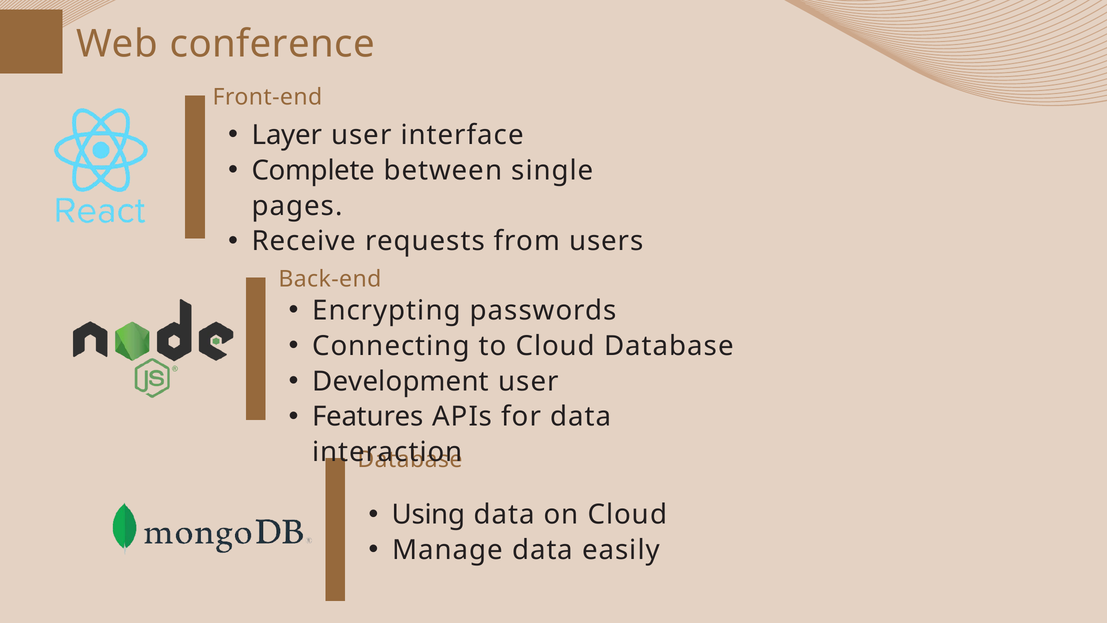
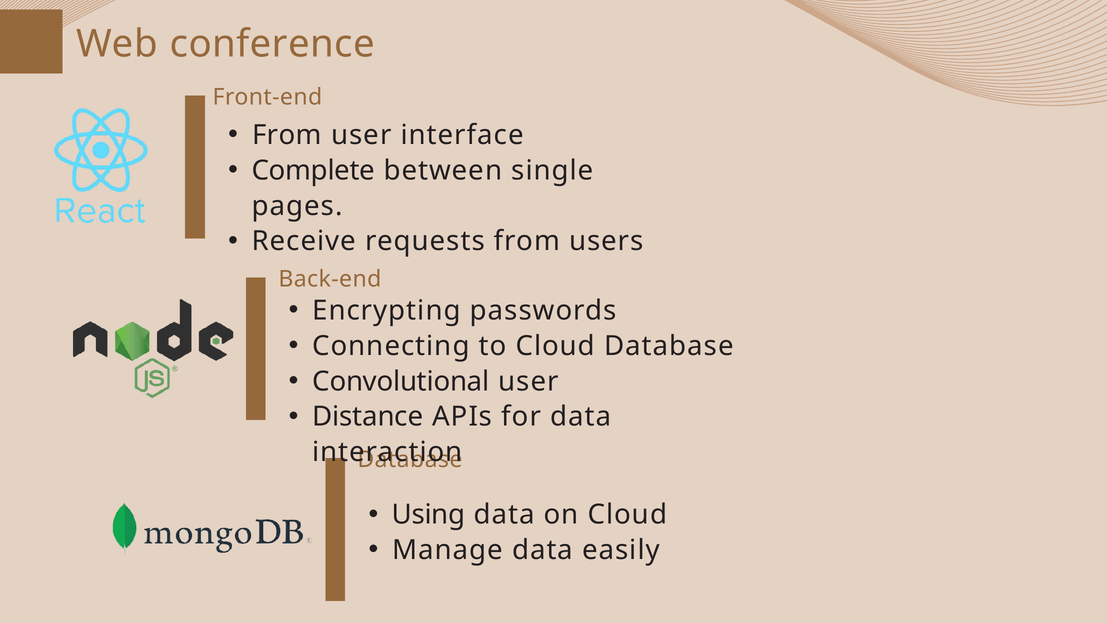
Layer at (287, 135): Layer -> From
Development: Development -> Convolutional
Features: Features -> Distance
